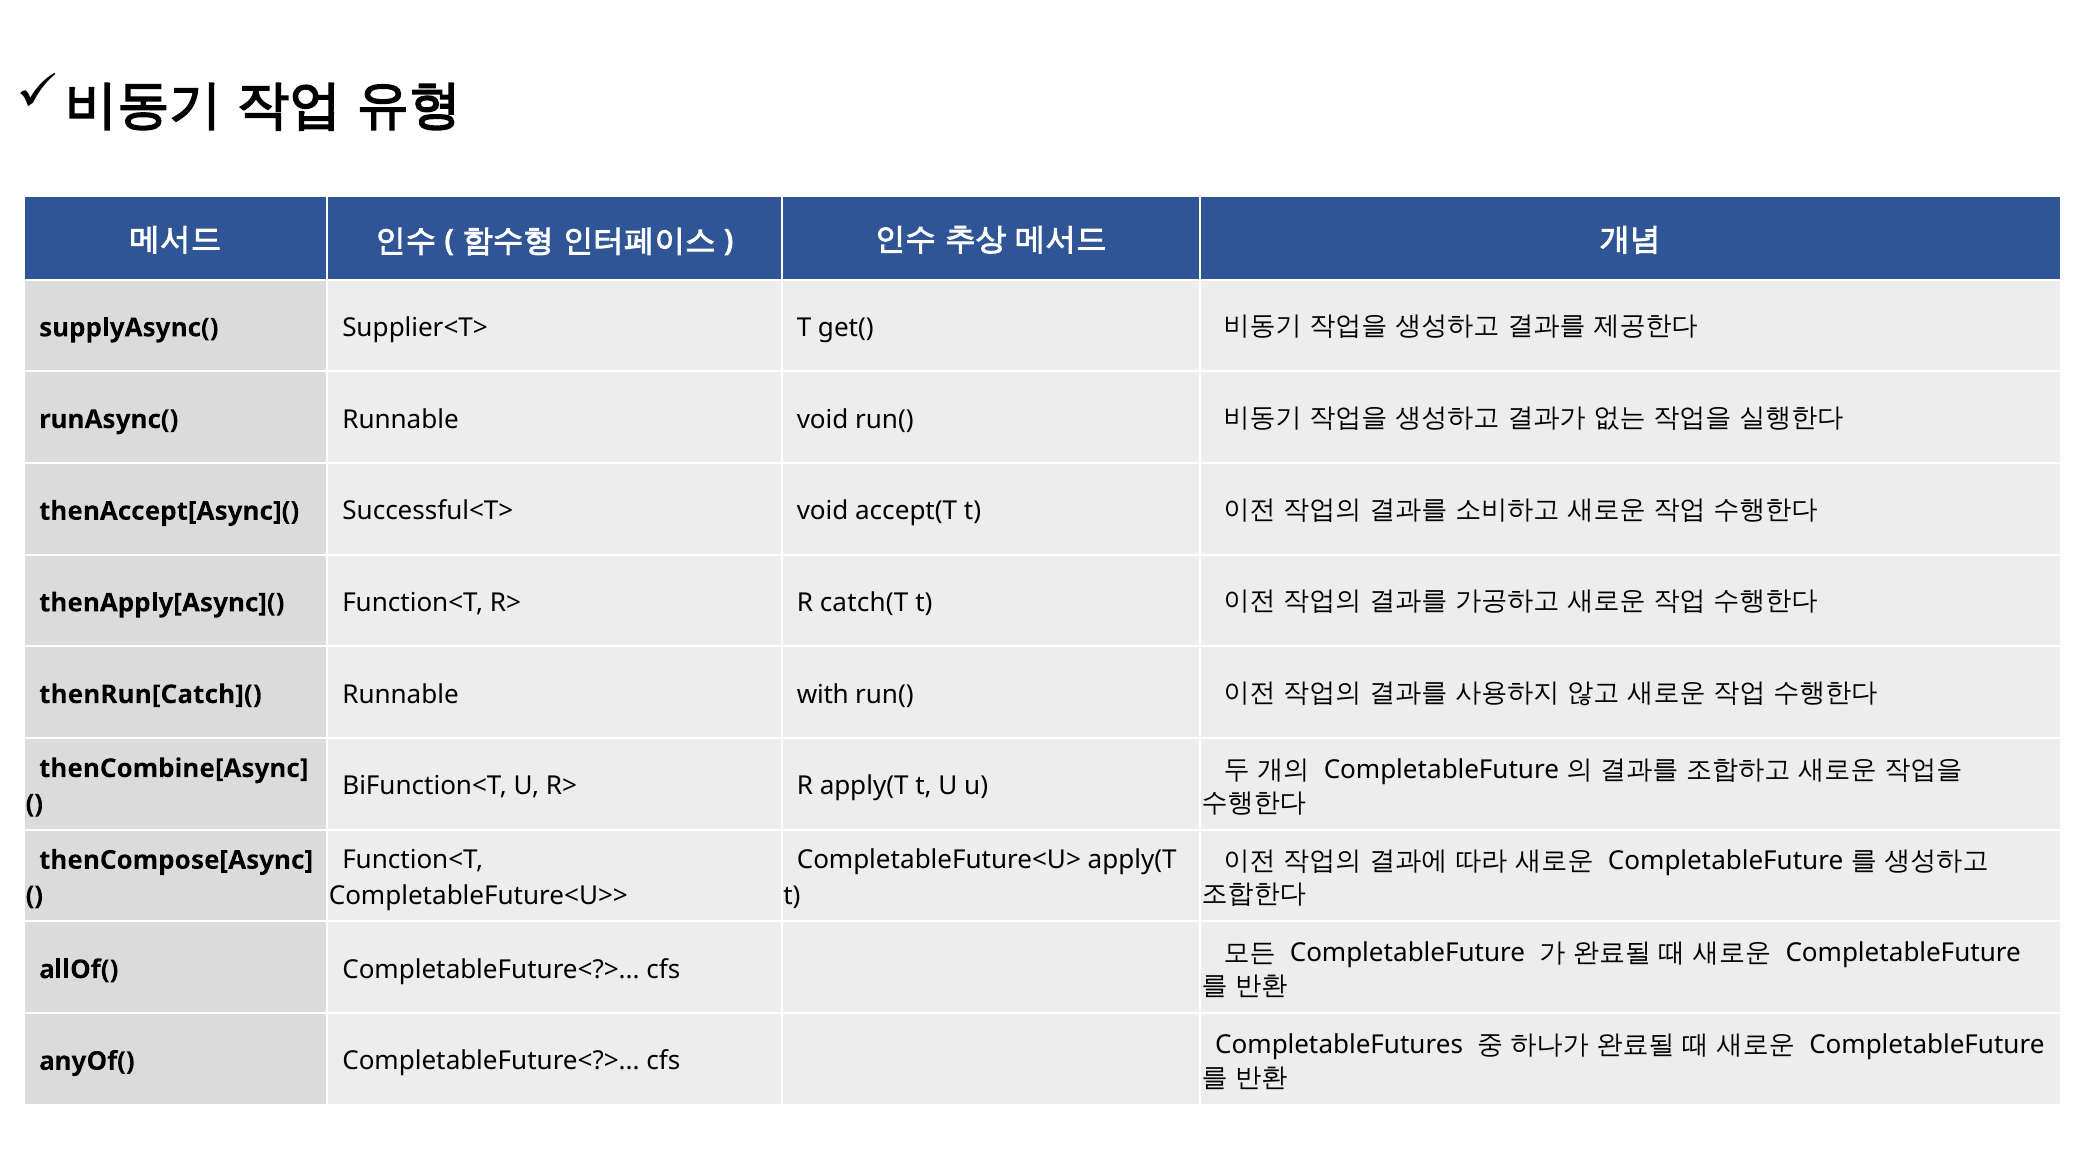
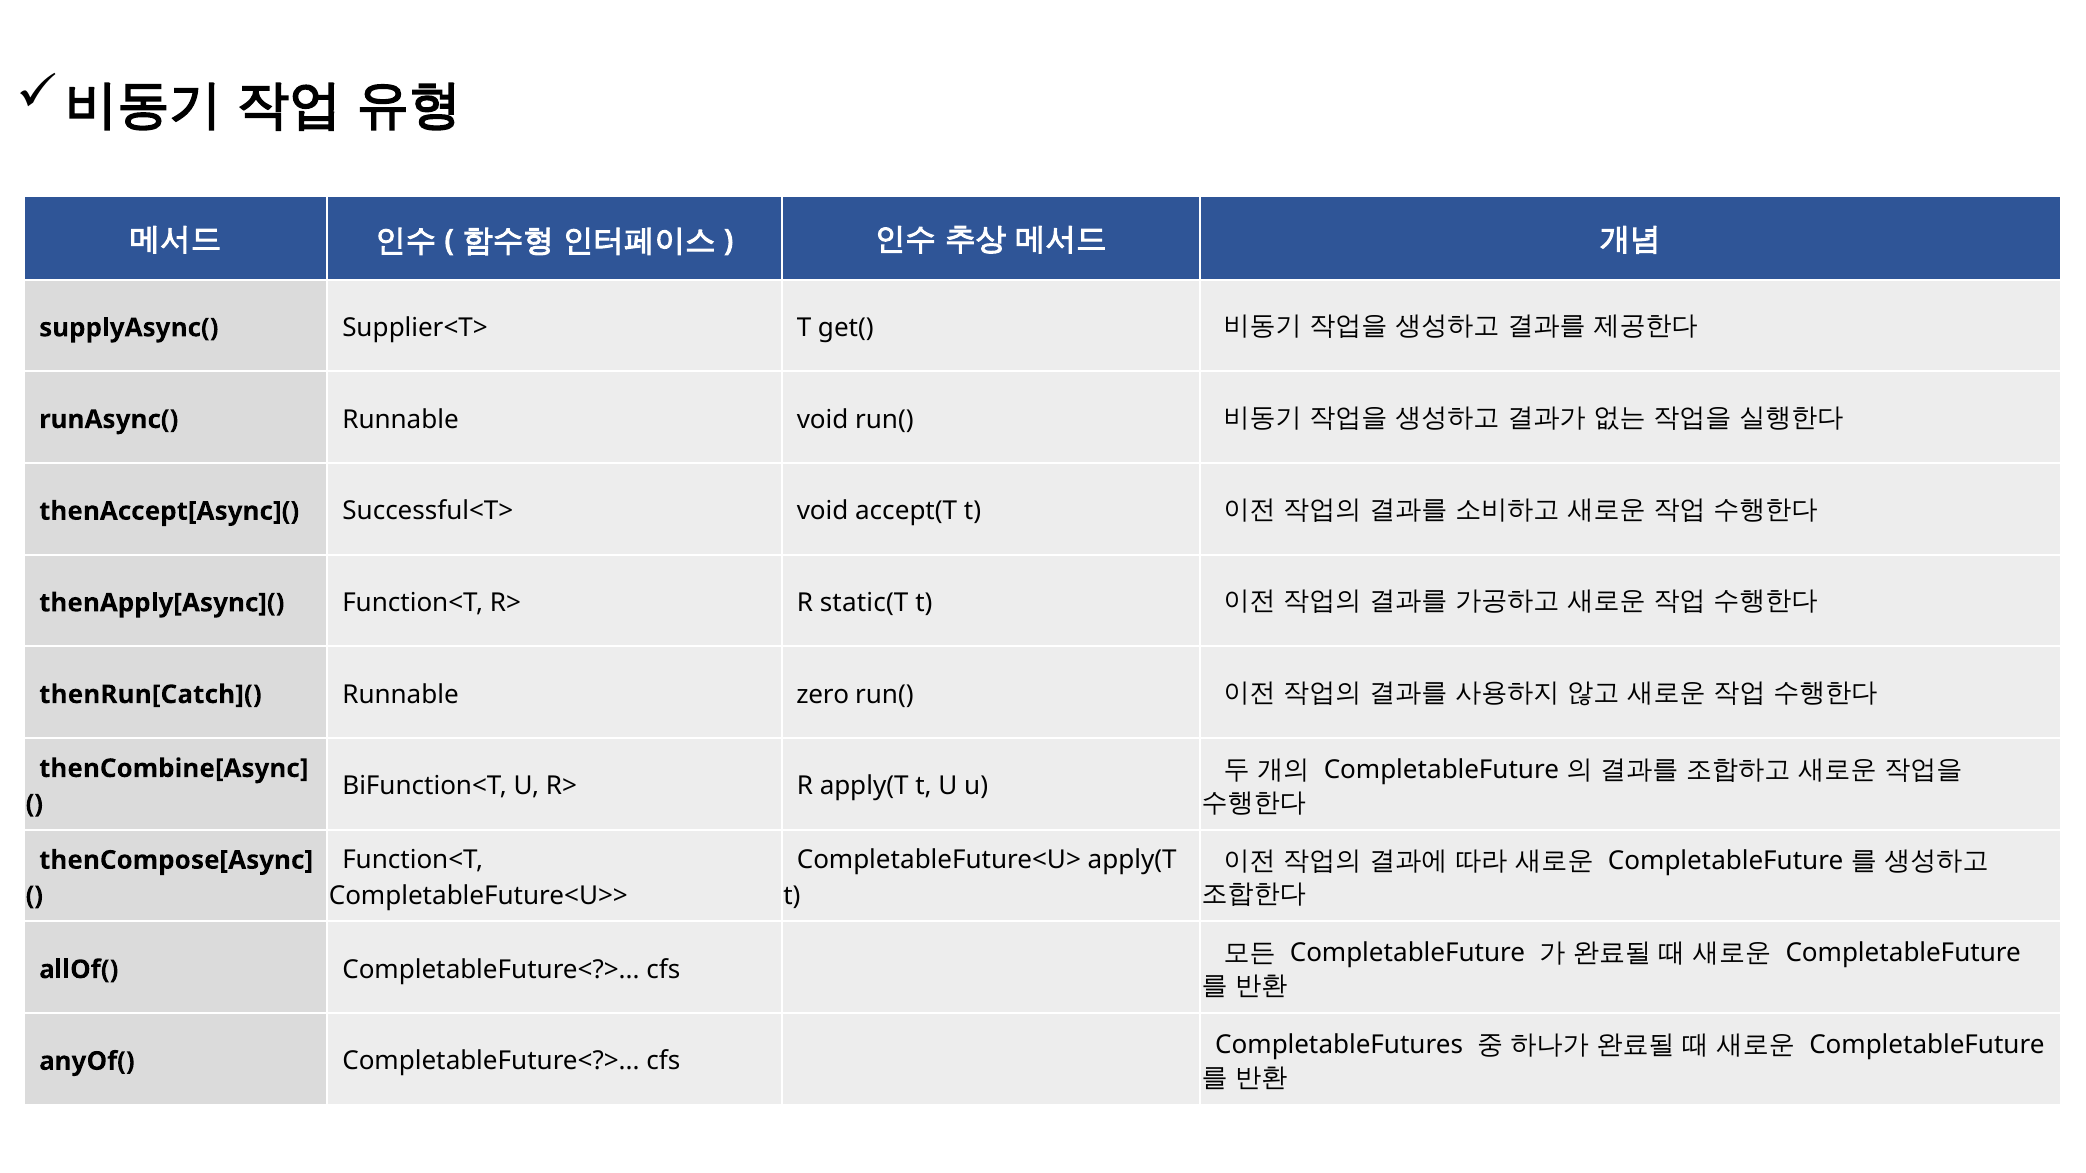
catch(T: catch(T -> static(T
with: with -> zero
